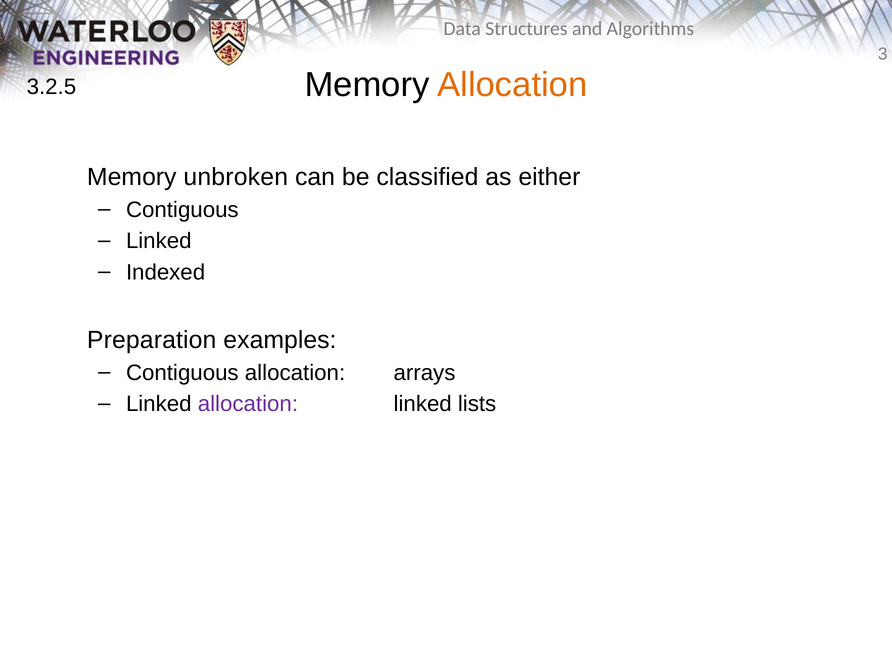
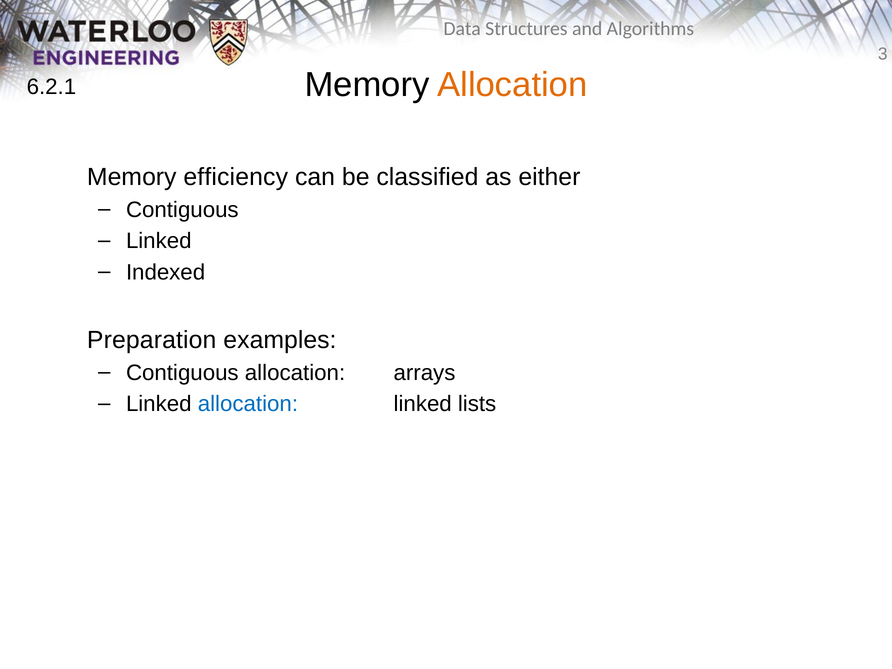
3.2.5: 3.2.5 -> 6.2.1
unbroken: unbroken -> efficiency
allocation at (248, 404) colour: purple -> blue
